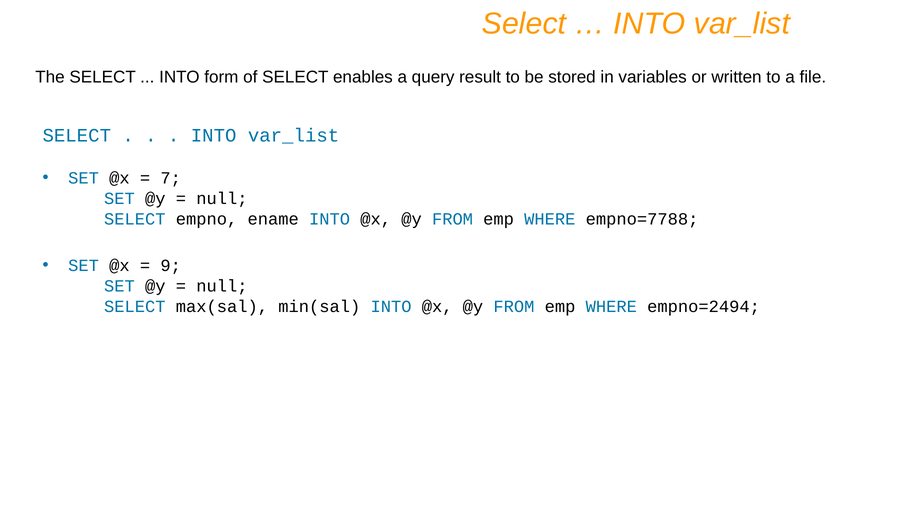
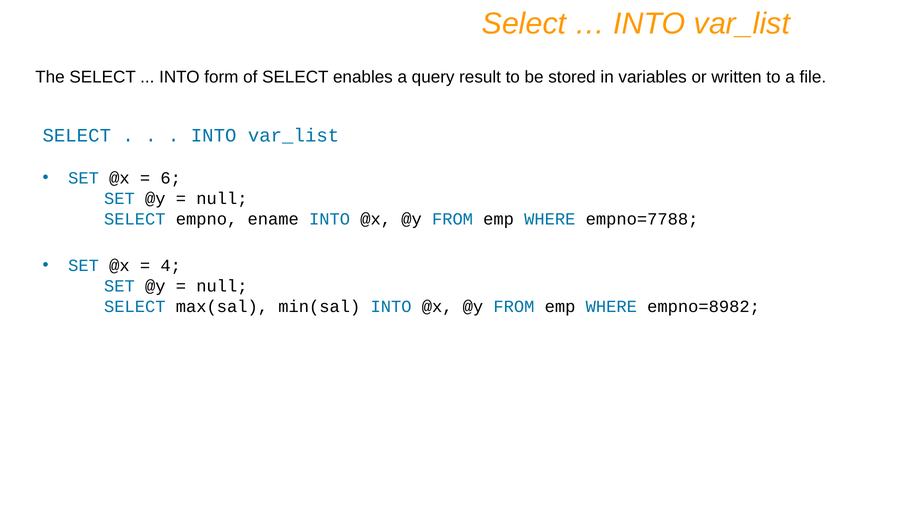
7: 7 -> 6
9: 9 -> 4
empno=2494: empno=2494 -> empno=8982
